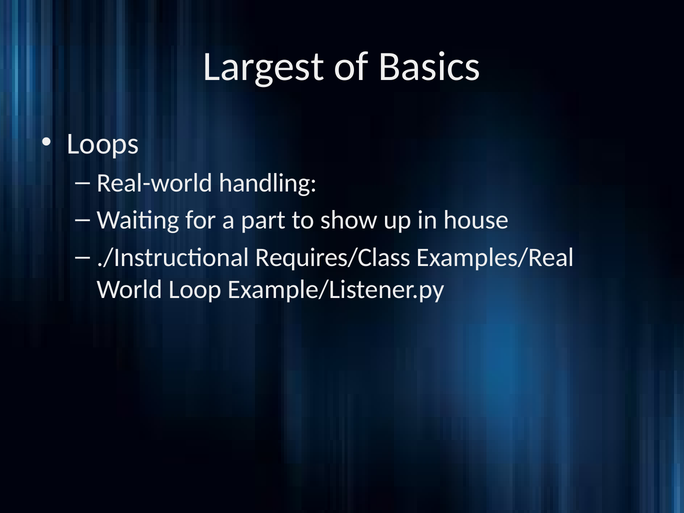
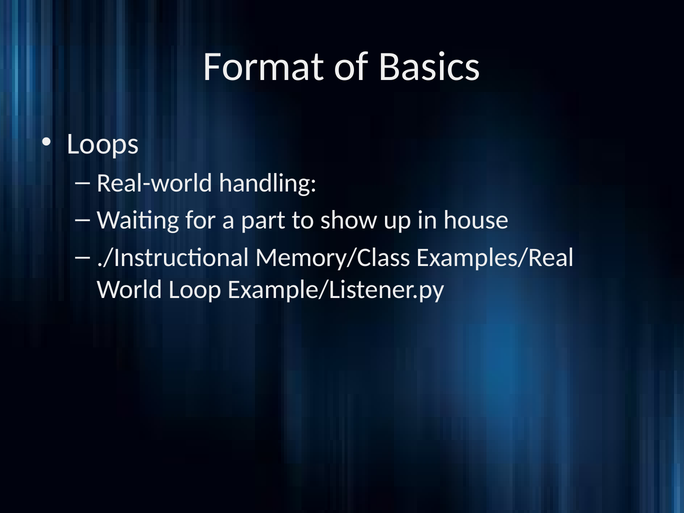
Largest: Largest -> Format
Requires/Class: Requires/Class -> Memory/Class
